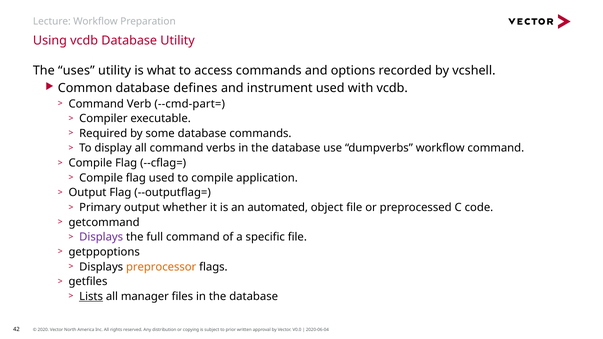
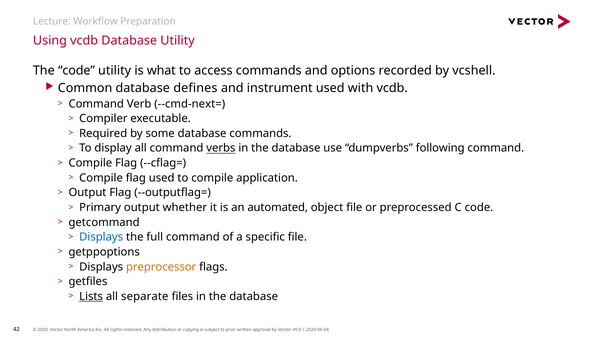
uses at (76, 71): uses -> code
--cmd-part=: --cmd-part= -> --cmd-next=
verbs underline: none -> present
dumpverbs workflow: workflow -> following
Displays at (101, 237) colour: purple -> blue
manager: manager -> separate
